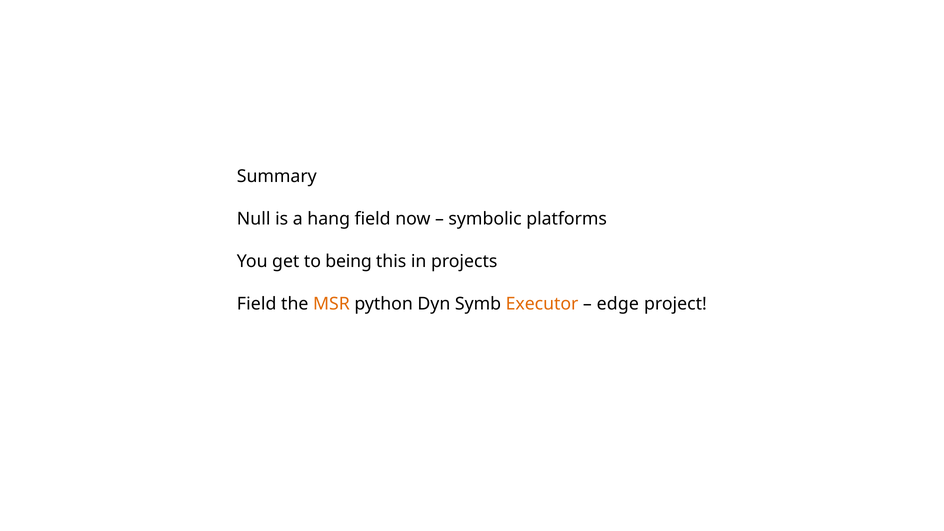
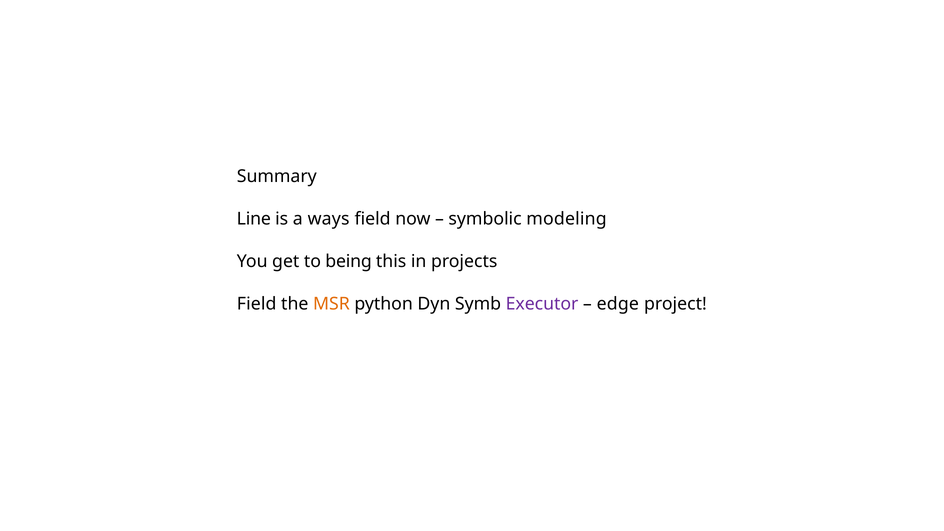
Null: Null -> Line
hang: hang -> ways
platforms: platforms -> modeling
Executor colour: orange -> purple
